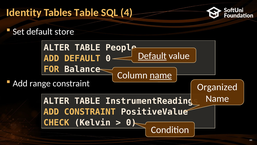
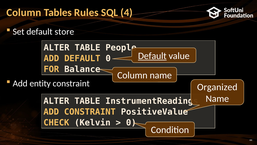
Identity at (24, 12): Identity -> Column
Tables Table: Table -> Rules
name at (161, 75) underline: present -> none
range: range -> entity
